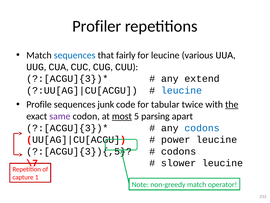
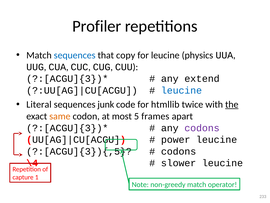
fairly: fairly -> copy
various: various -> physics
Profile: Profile -> Literal
tabular: tabular -> htmllib
same colour: purple -> orange
most underline: present -> none
parsing: parsing -> frames
codons at (202, 128) colour: blue -> purple
\7: \7 -> \4
